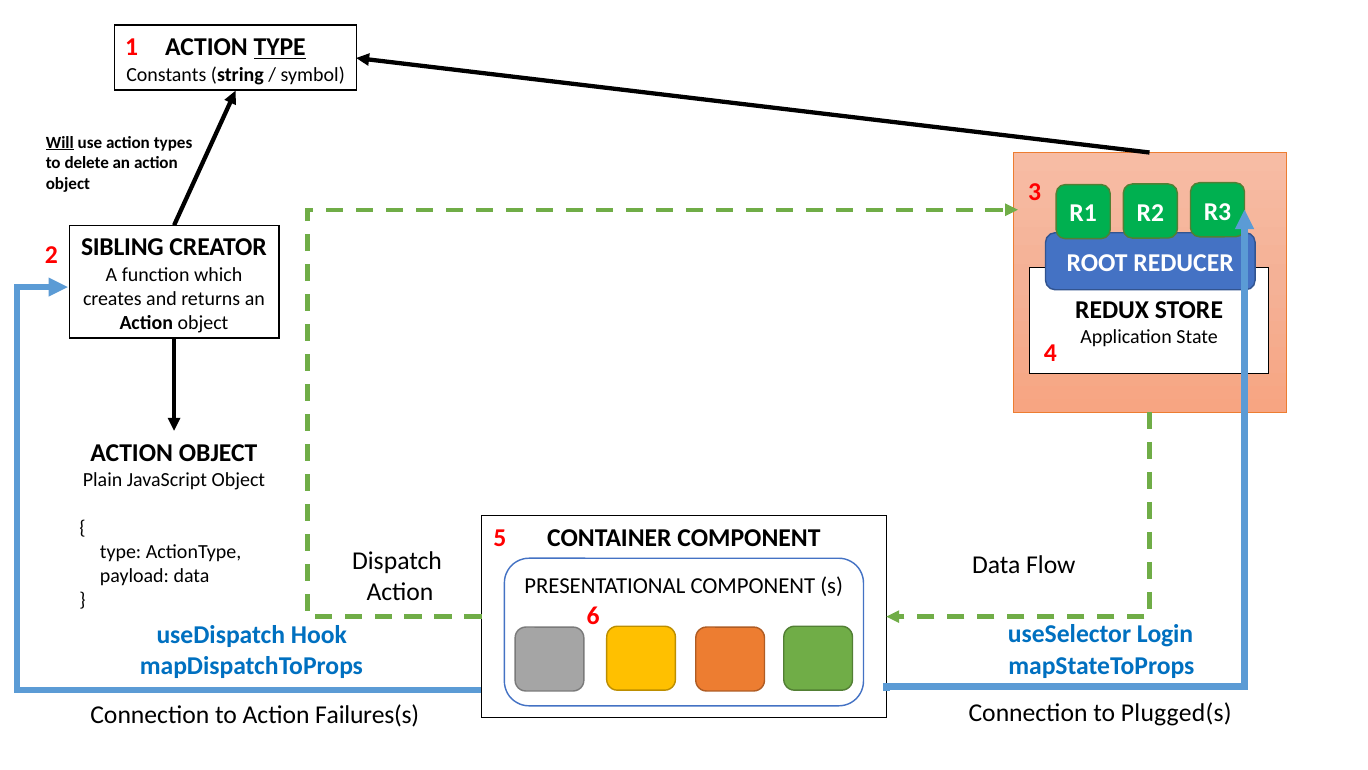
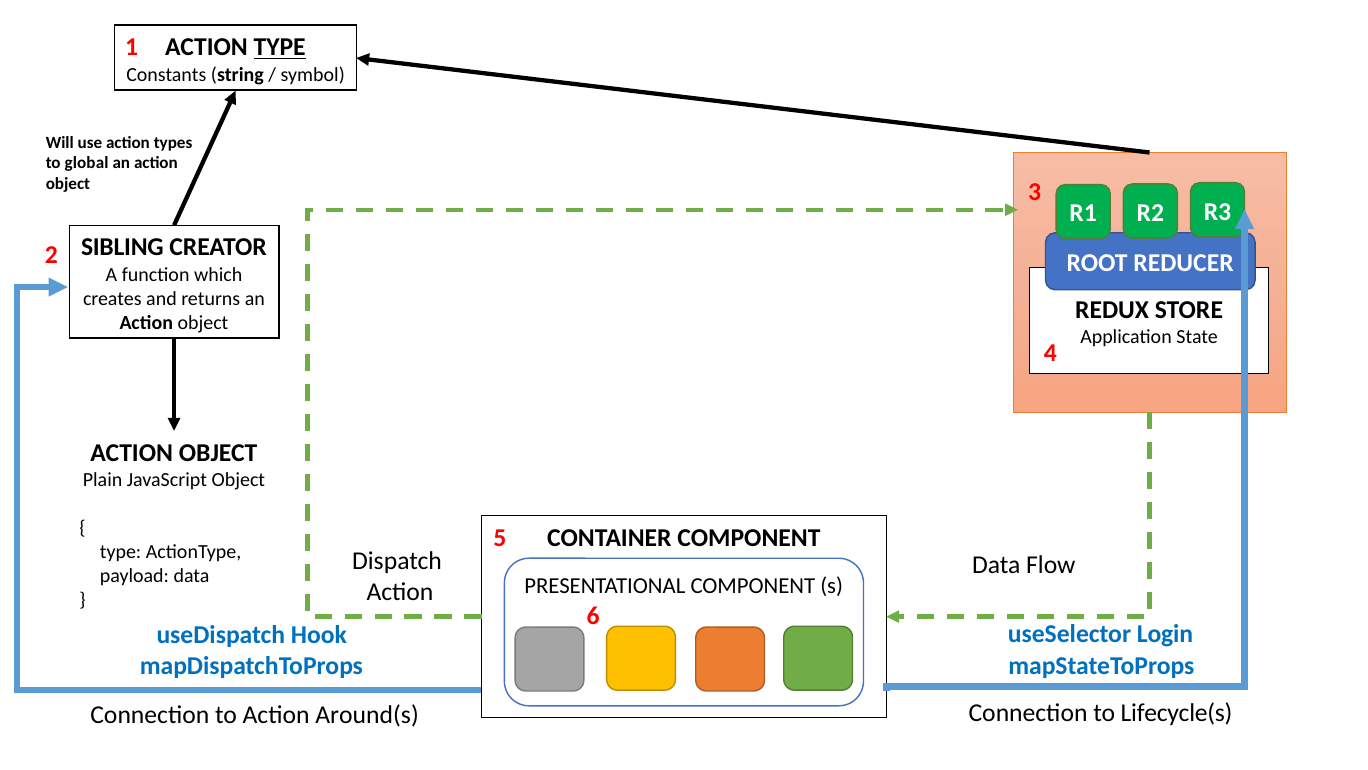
Will underline: present -> none
delete: delete -> global
Plugged(s: Plugged(s -> Lifecycle(s
Failures(s: Failures(s -> Around(s
